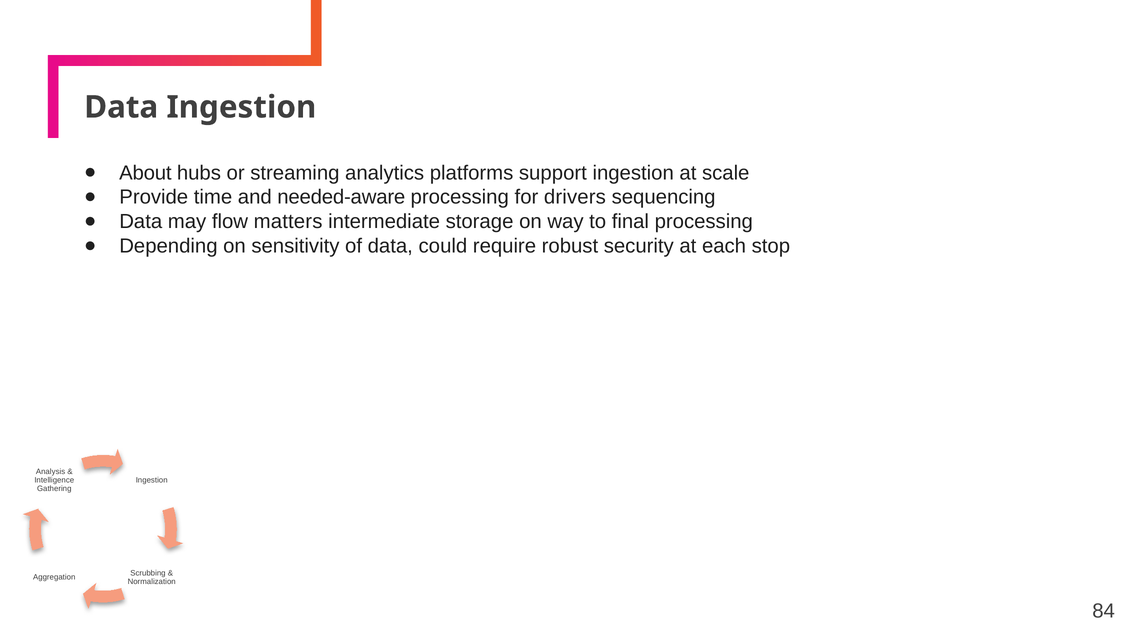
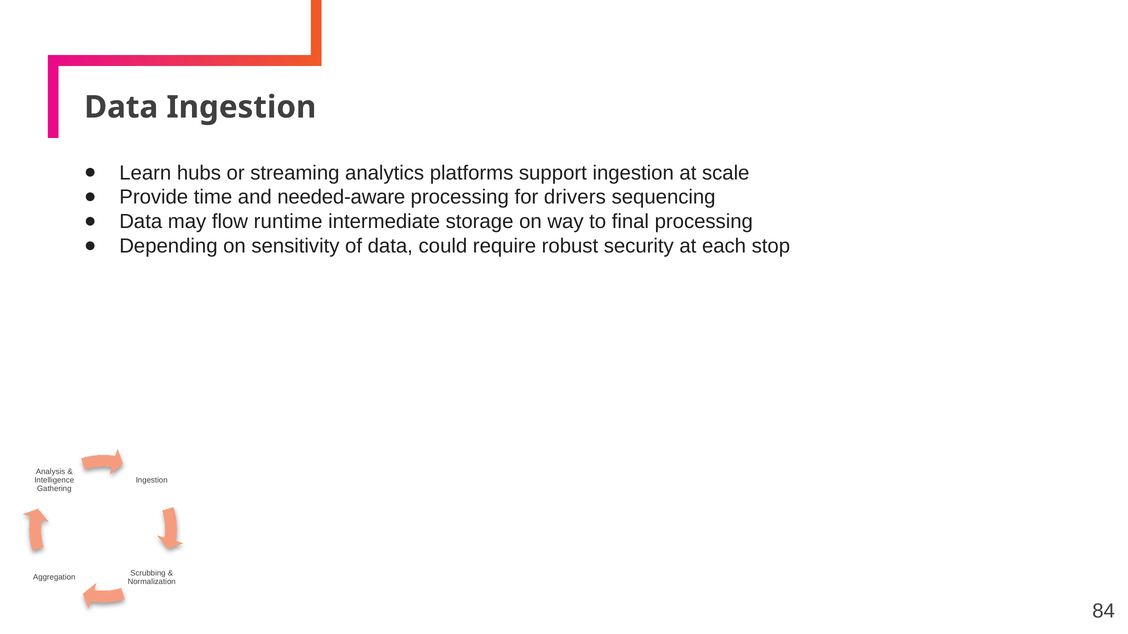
About: About -> Learn
matters: matters -> runtime
